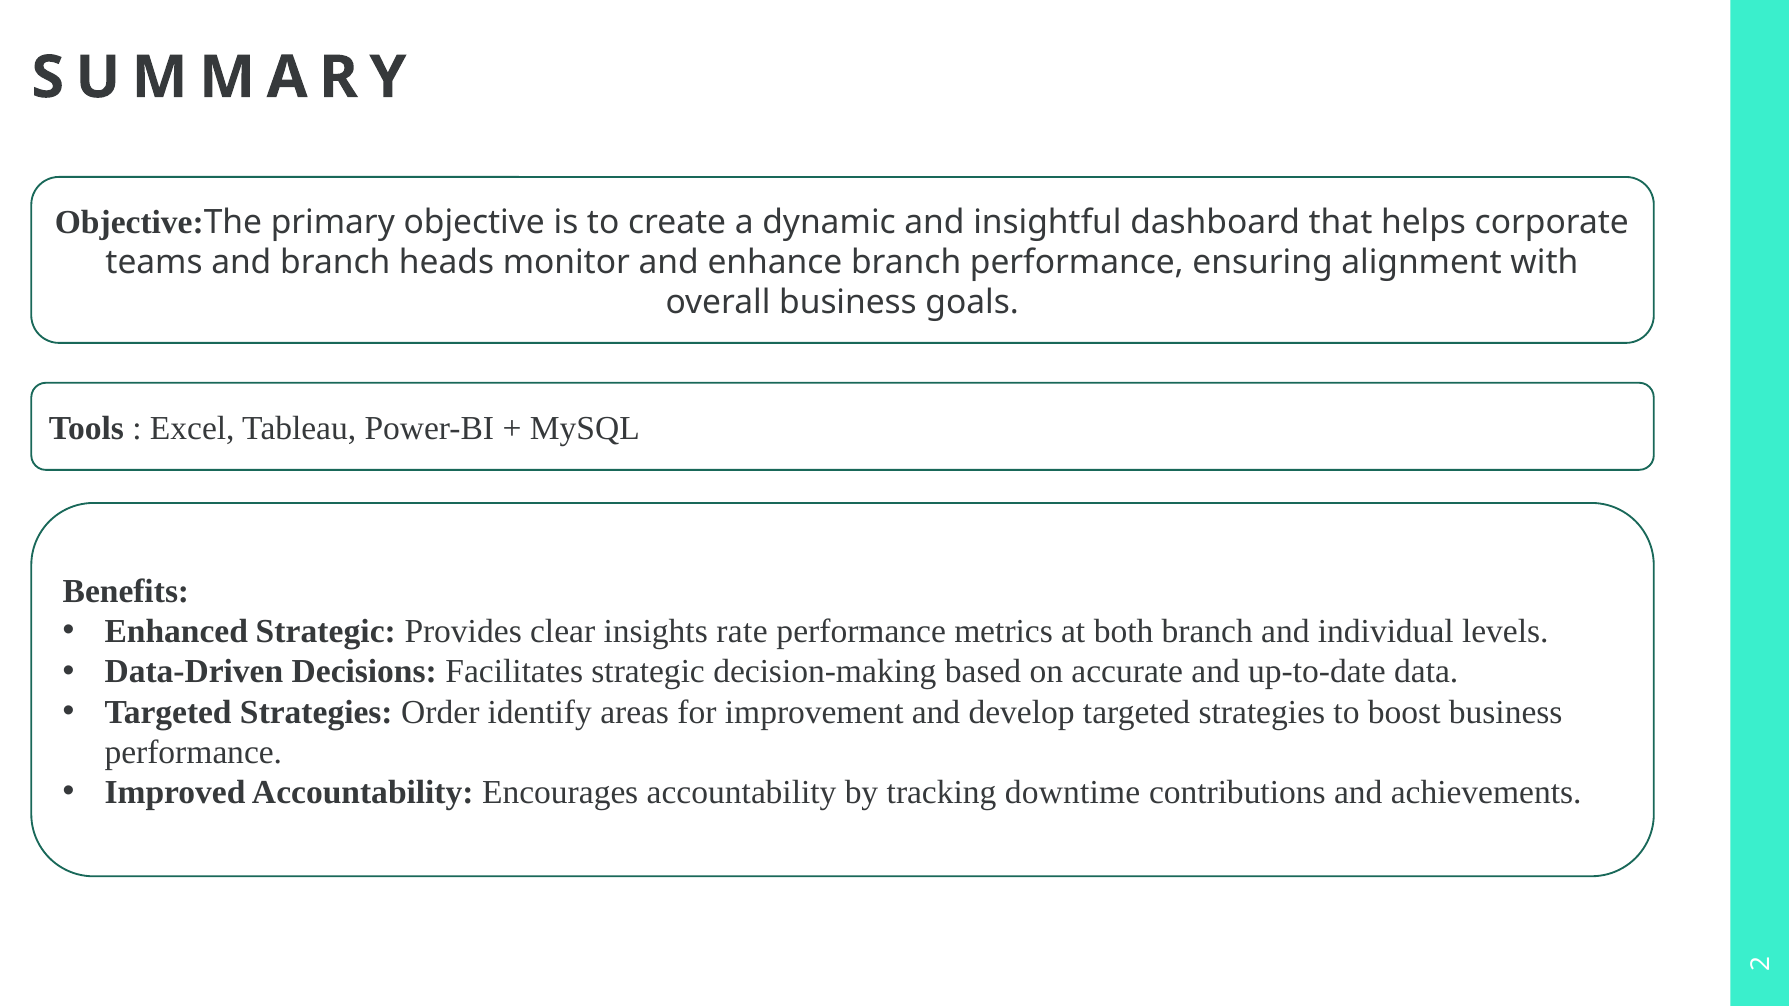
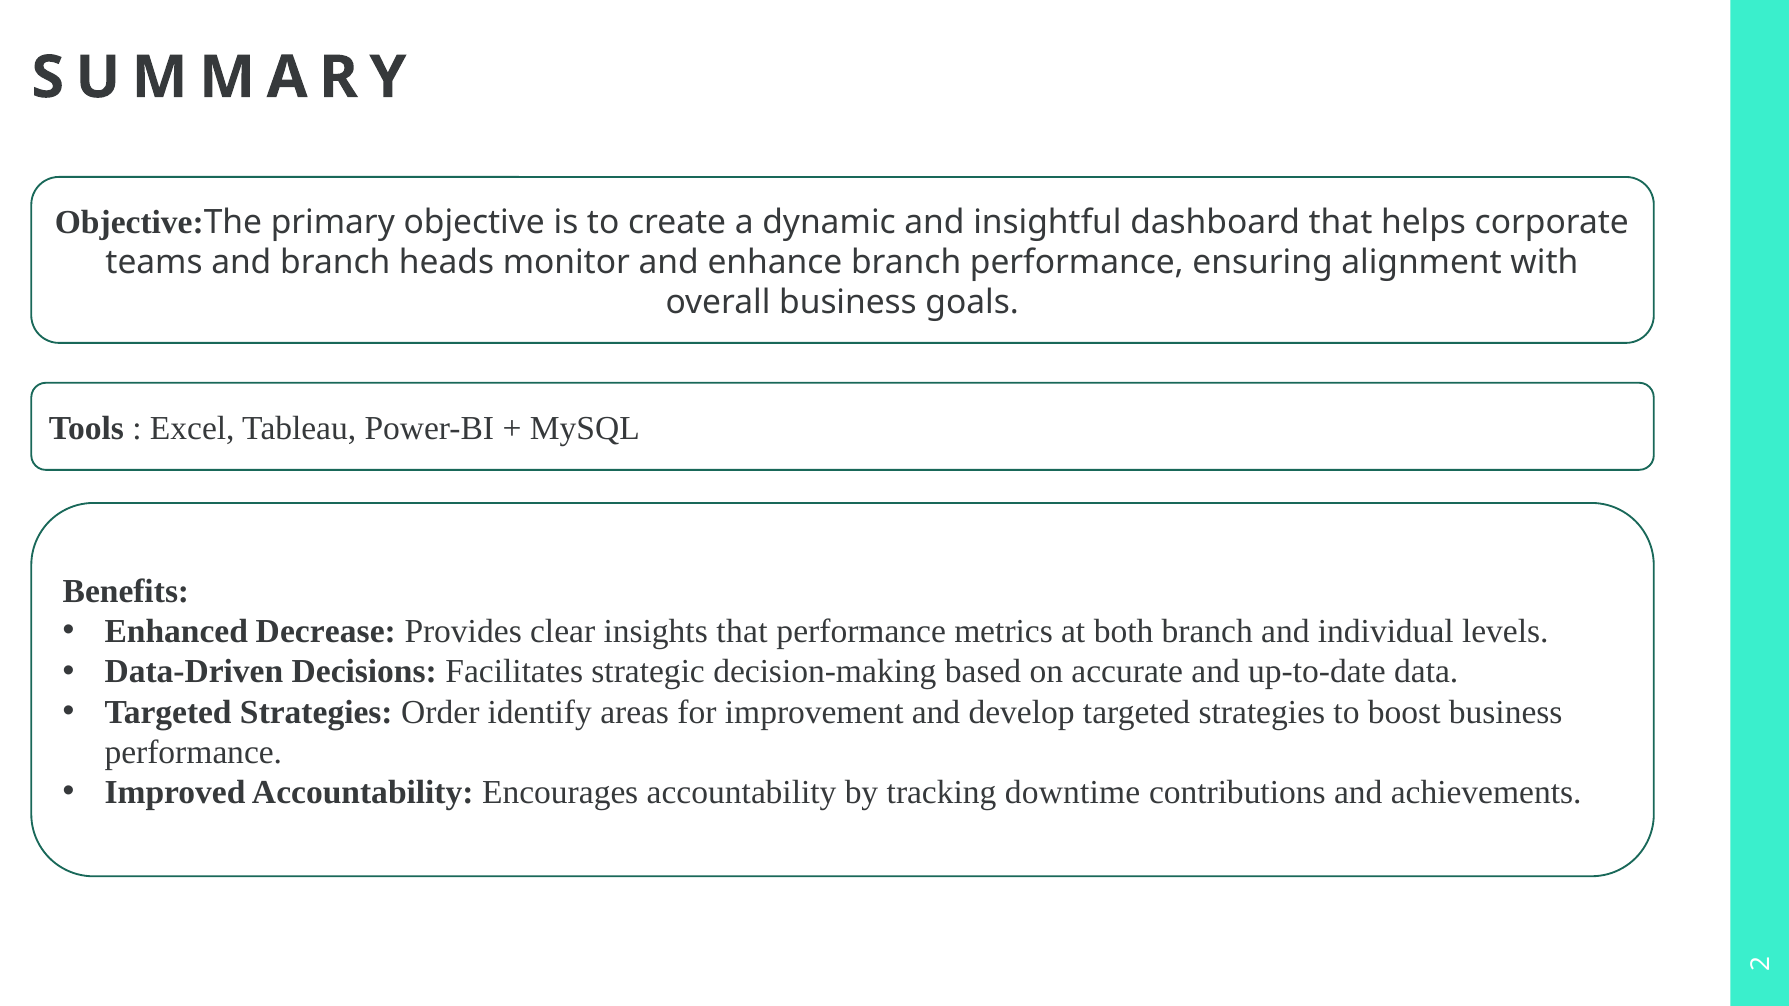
Enhanced Strategic: Strategic -> Decrease
insights rate: rate -> that
